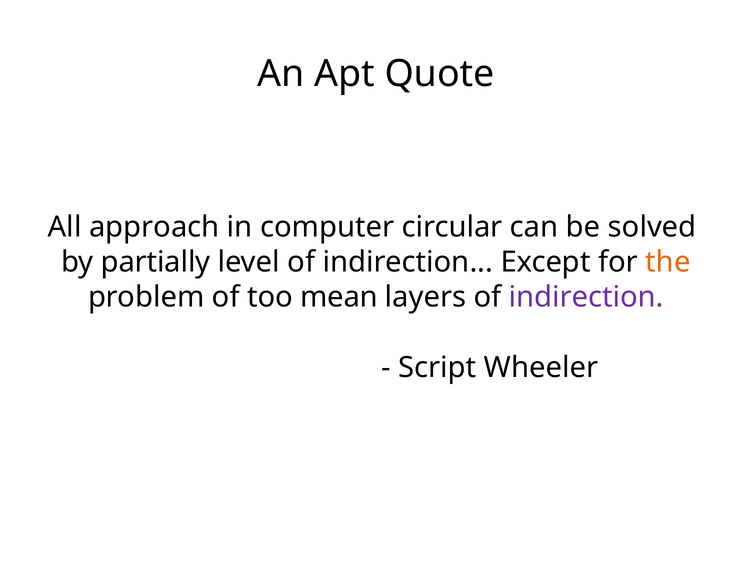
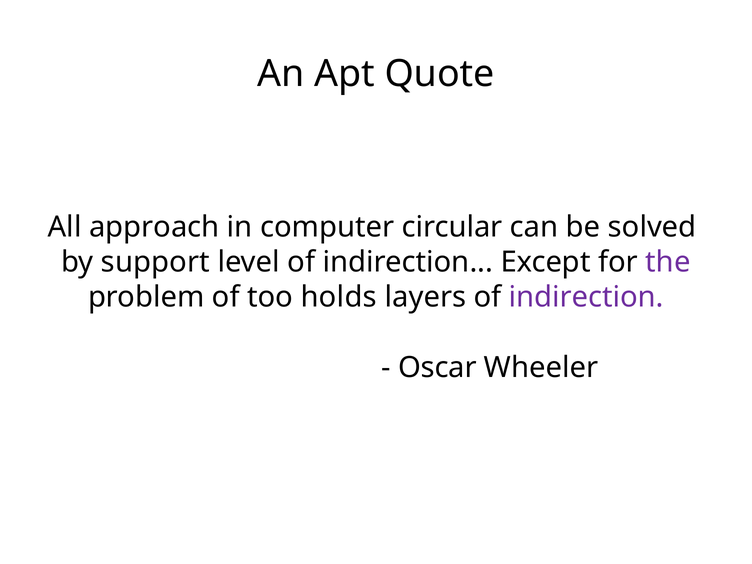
partially: partially -> support
the colour: orange -> purple
mean: mean -> holds
Script: Script -> Oscar
